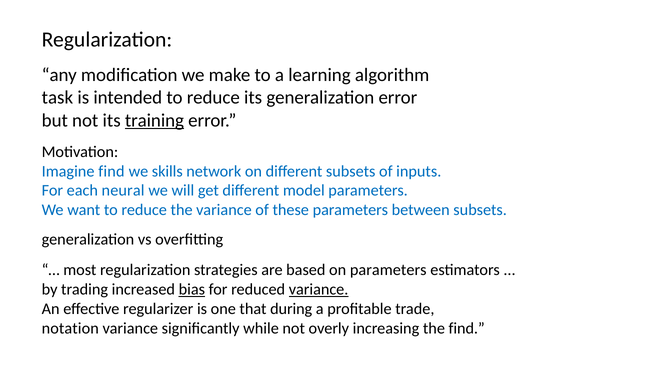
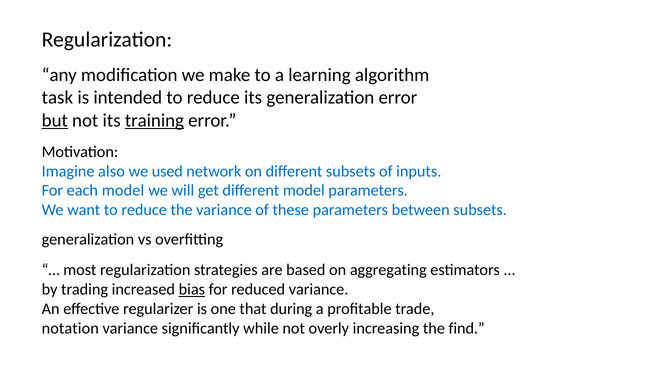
but underline: none -> present
Imagine find: find -> also
skills: skills -> used
each neural: neural -> model
on parameters: parameters -> aggregating
variance at (319, 290) underline: present -> none
